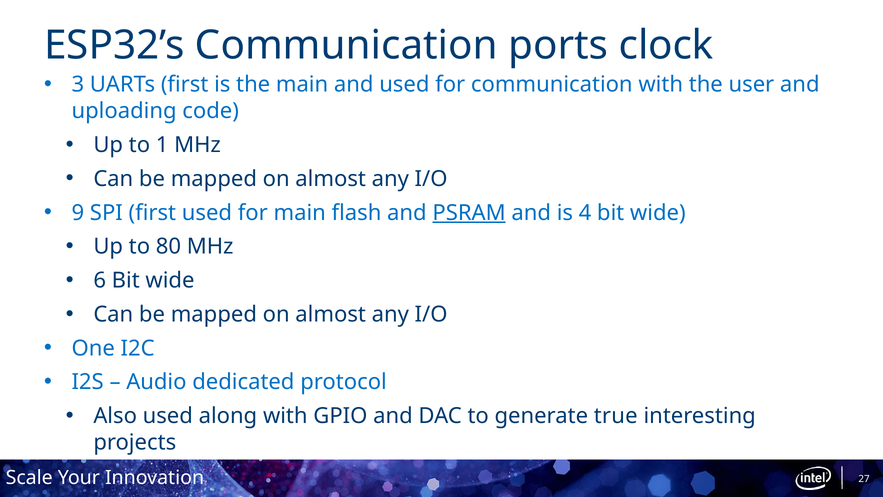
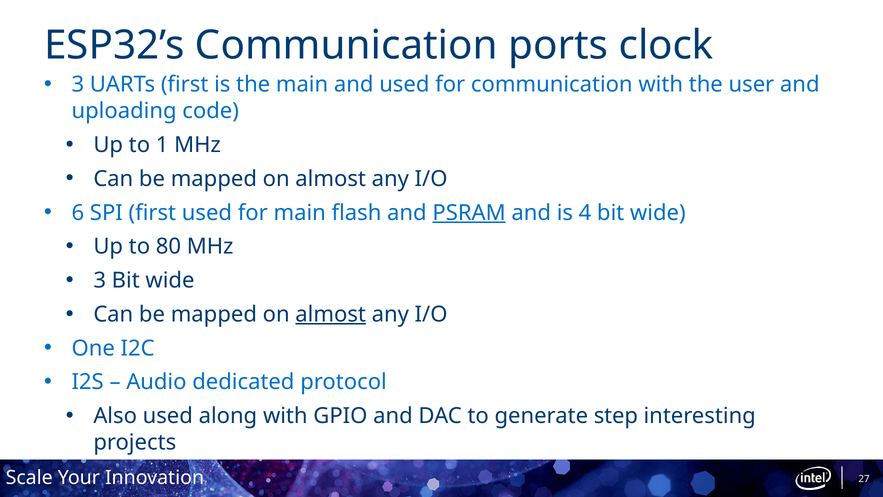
9: 9 -> 6
6 at (100, 280): 6 -> 3
almost at (331, 314) underline: none -> present
true: true -> step
